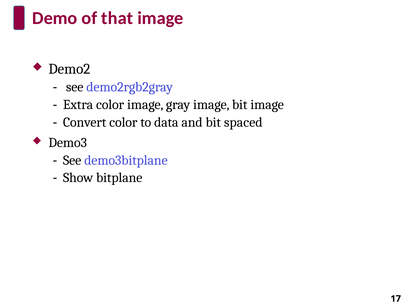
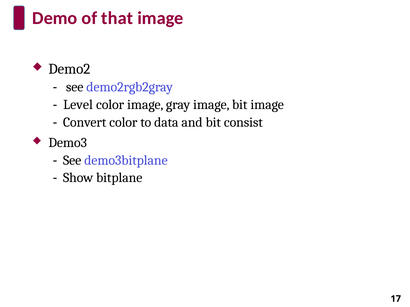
Extra: Extra -> Level
spaced: spaced -> consist
